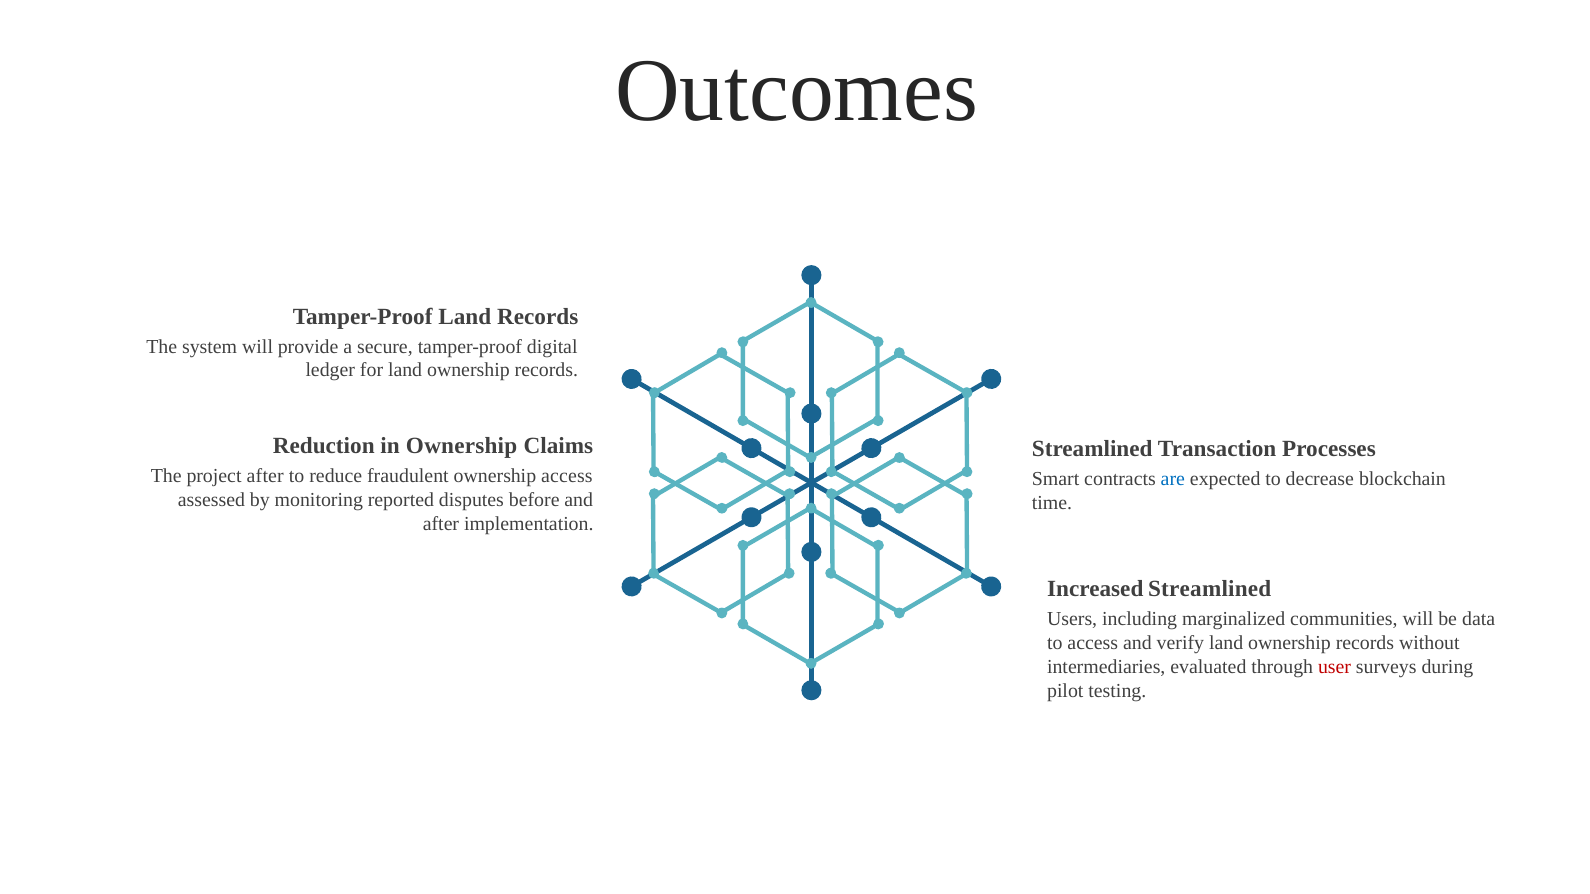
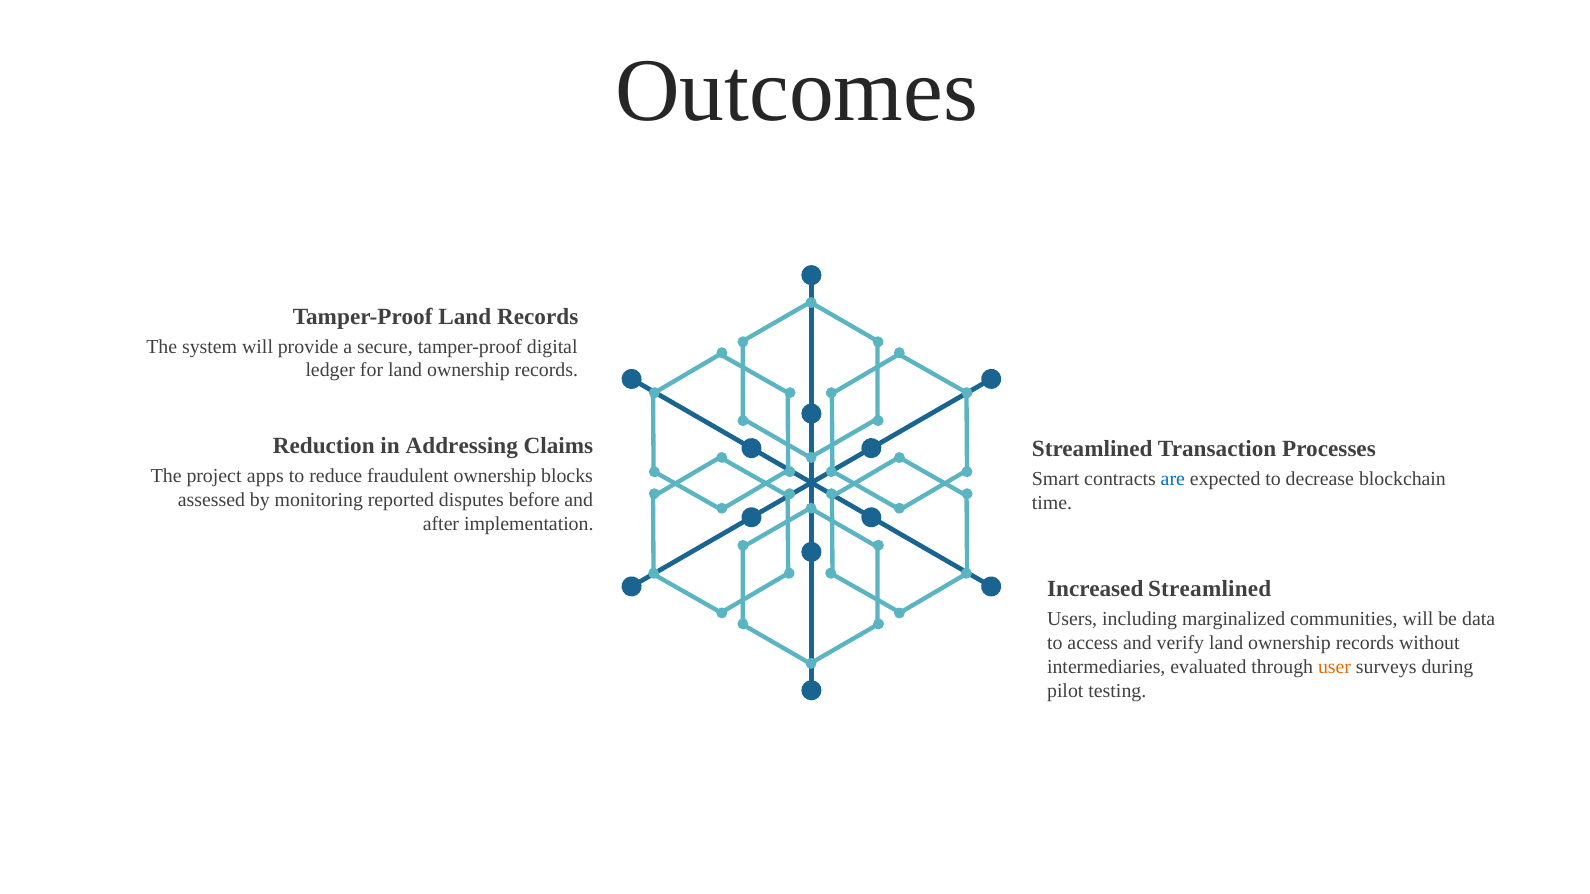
in Ownership: Ownership -> Addressing
project after: after -> apps
ownership access: access -> blocks
user colour: red -> orange
